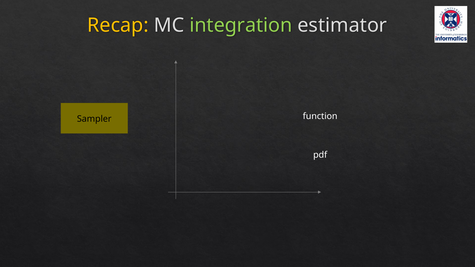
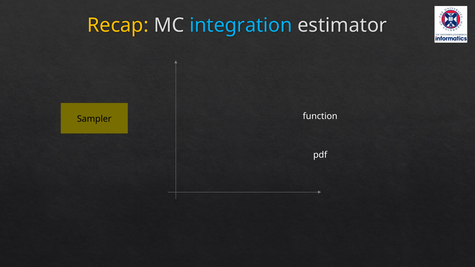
integration colour: light green -> light blue
